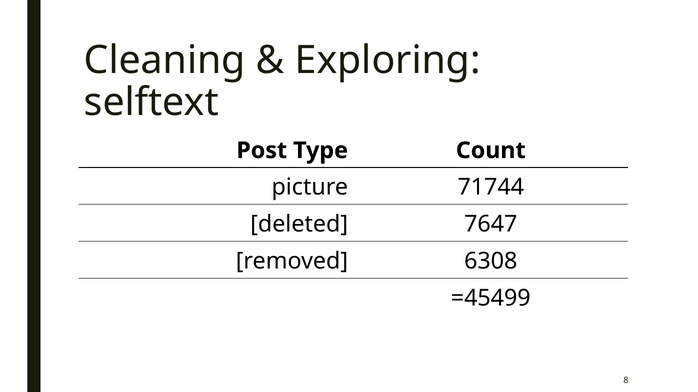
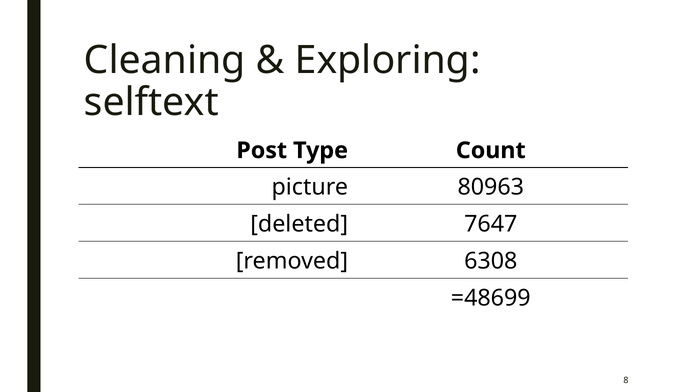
71744: 71744 -> 80963
=45499: =45499 -> =48699
